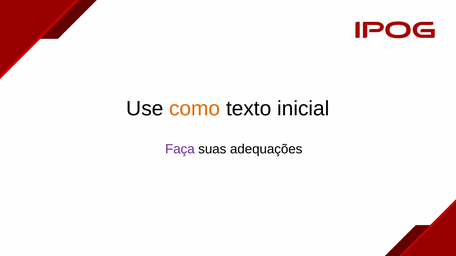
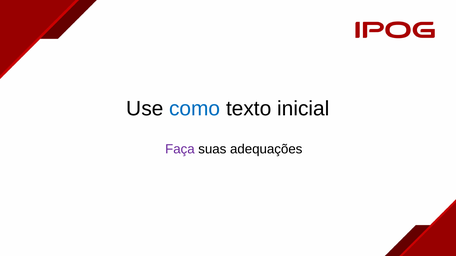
como colour: orange -> blue
